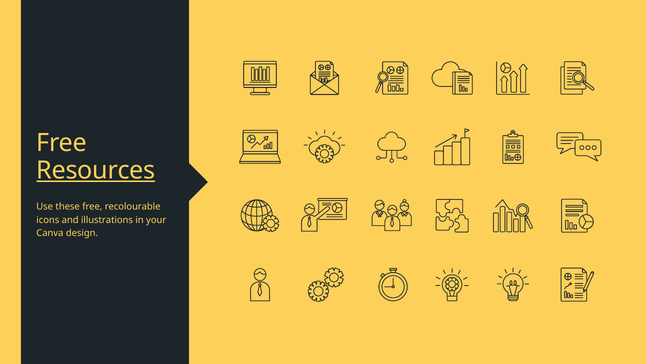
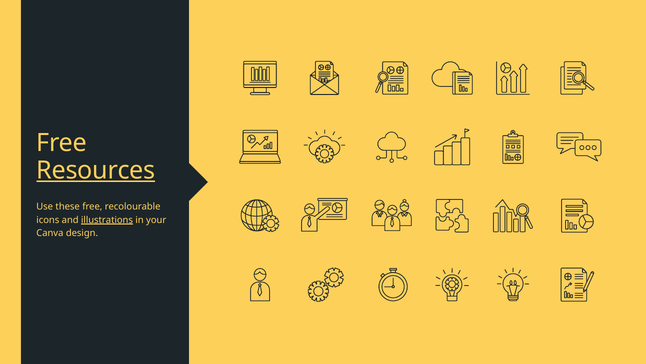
illustrations underline: none -> present
